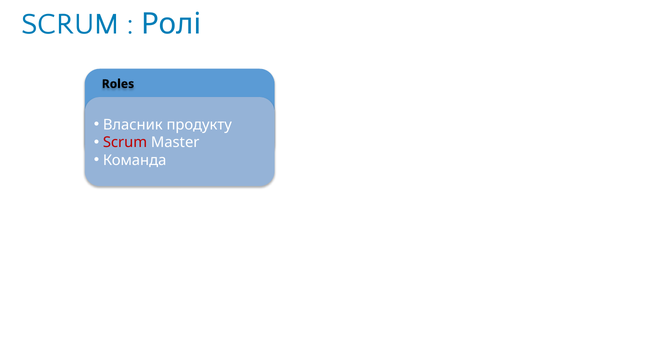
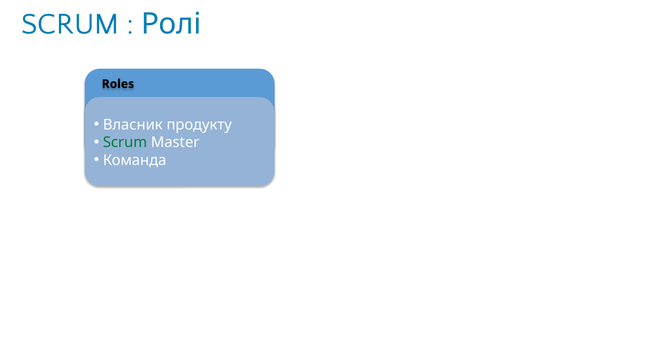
Scrum at (125, 142) colour: red -> green
